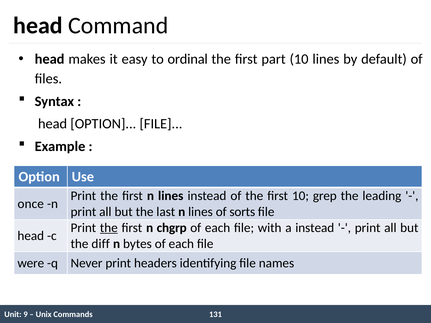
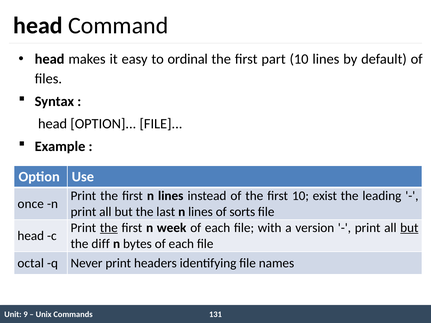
grep: grep -> exist
chgrp: chgrp -> week
a instead: instead -> version
but at (409, 228) underline: none -> present
were: were -> octal
